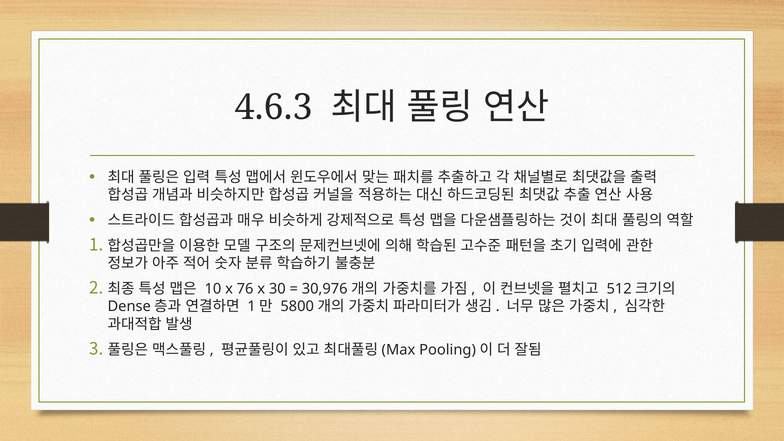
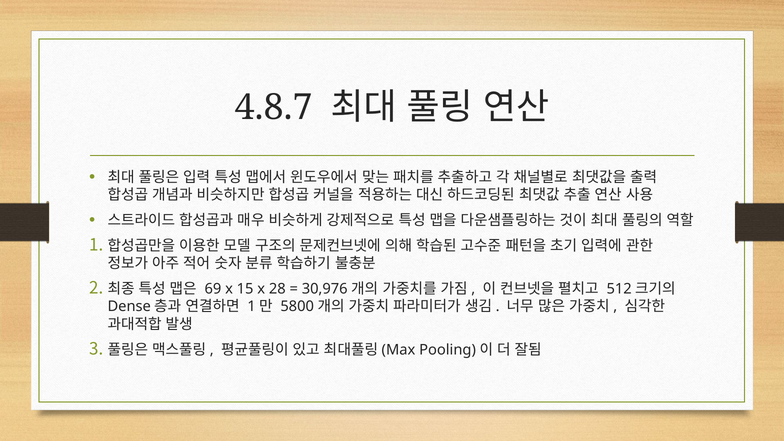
4.6.3: 4.6.3 -> 4.8.7
10: 10 -> 69
76: 76 -> 15
30: 30 -> 28
